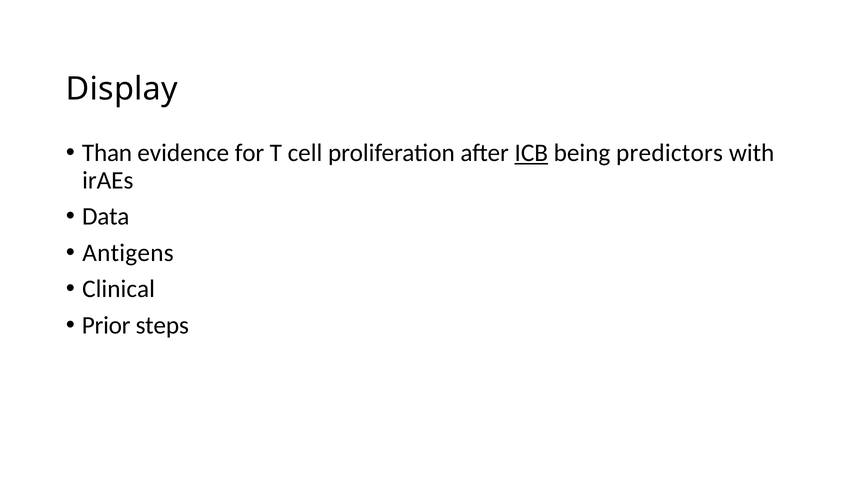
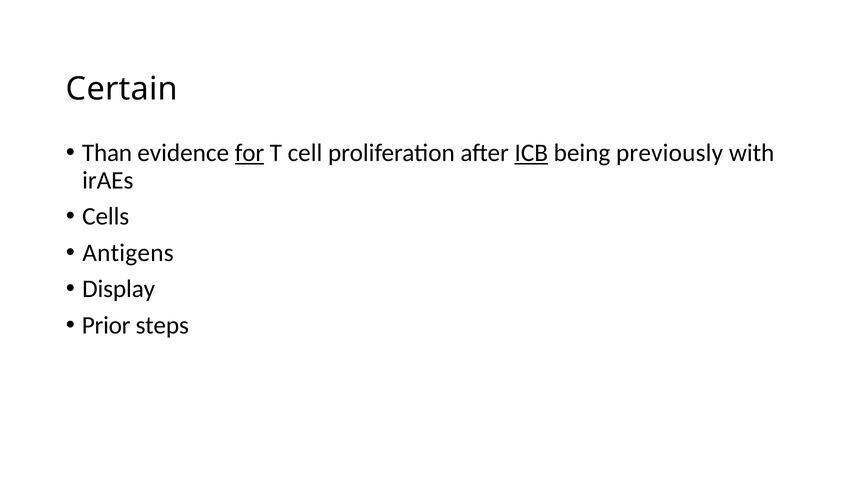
Display: Display -> Certain
for underline: none -> present
predictors: predictors -> previously
Data: Data -> Cells
Clinical: Clinical -> Display
